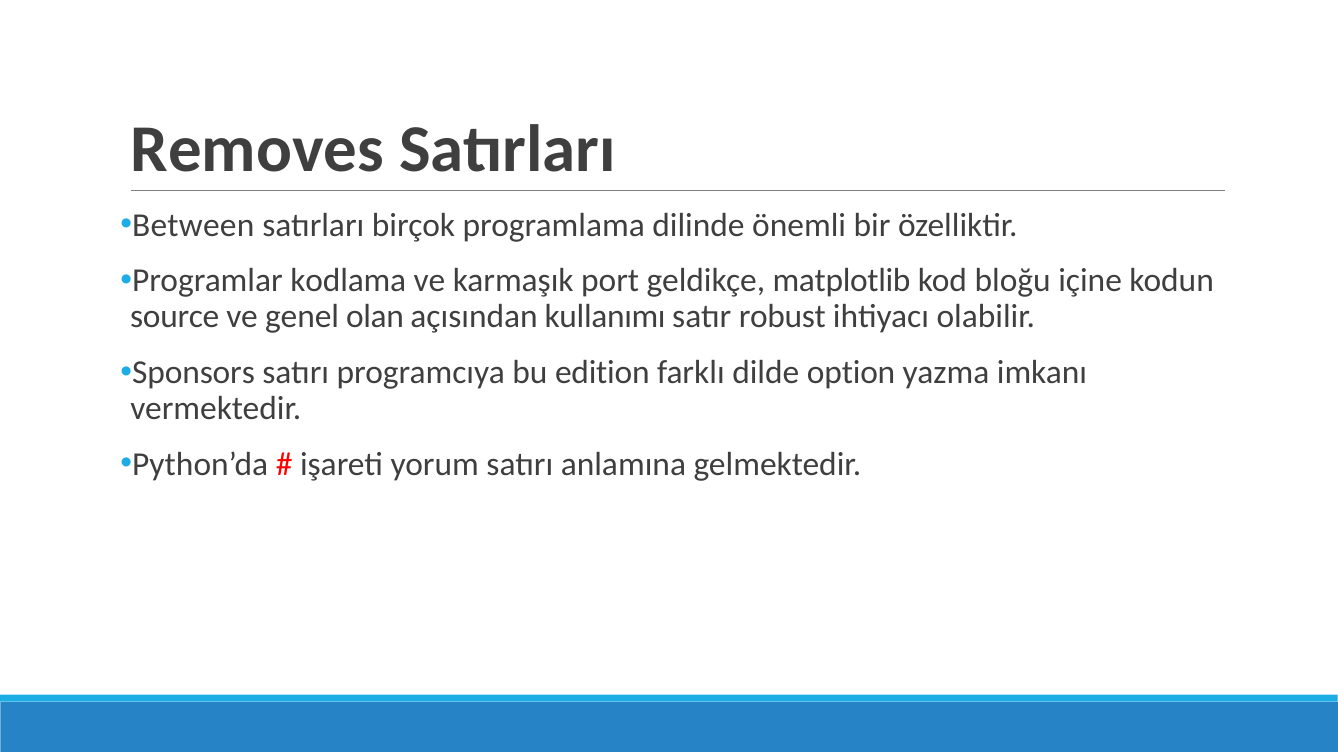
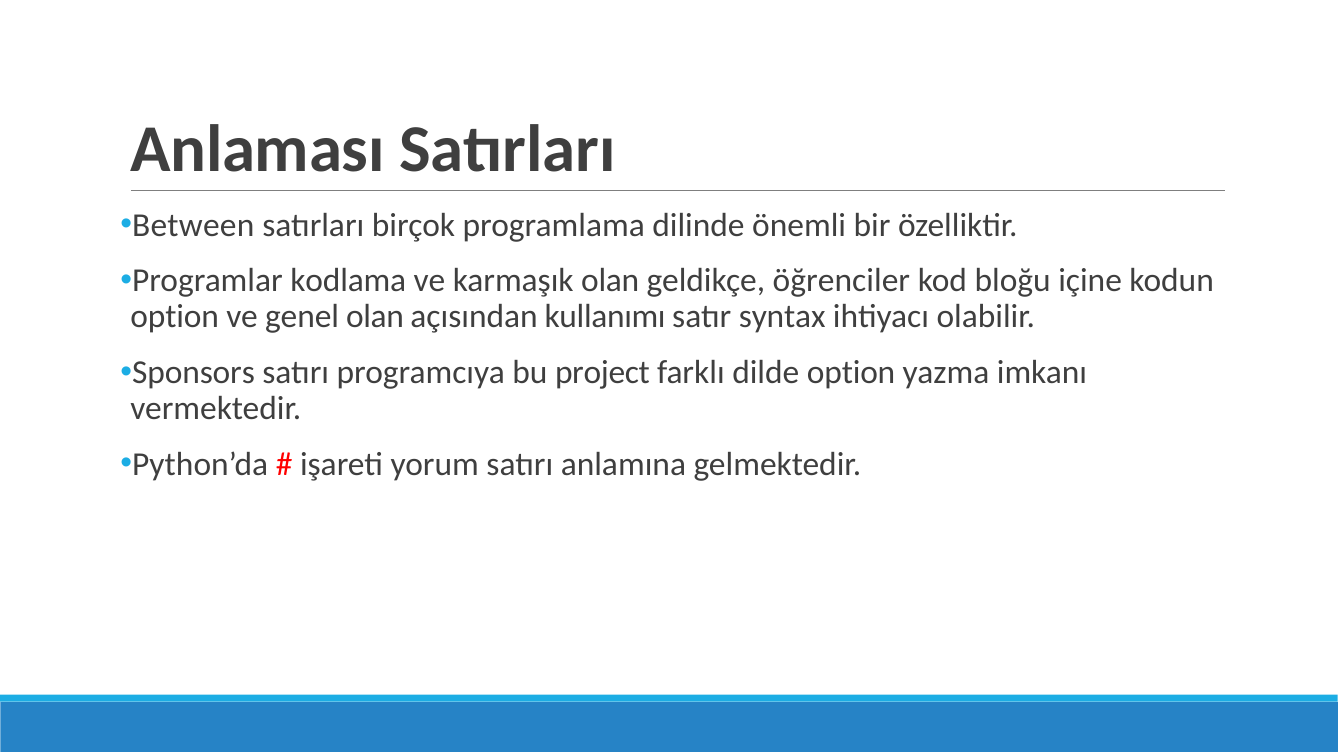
Removes: Removes -> Anlaması
karmaşık port: port -> olan
matplotlib: matplotlib -> öğrenciler
source at (175, 317): source -> option
robust: robust -> syntax
edition: edition -> project
